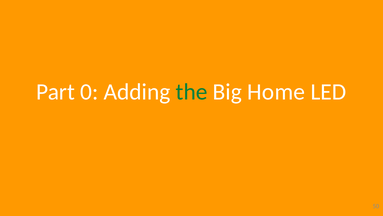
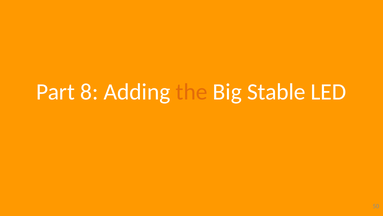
0: 0 -> 8
the colour: green -> orange
Home: Home -> Stable
